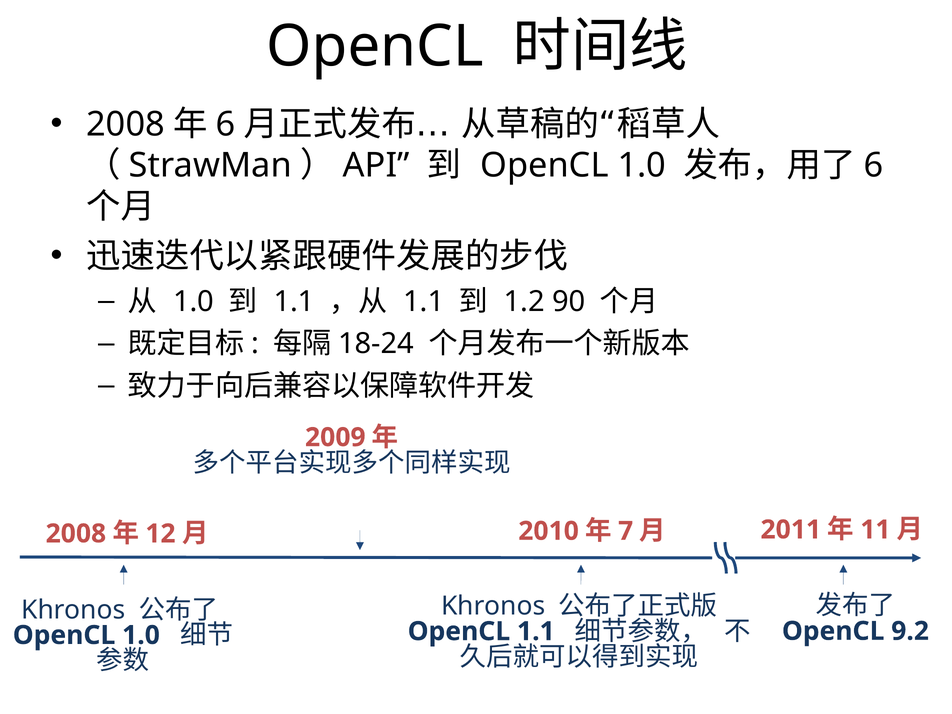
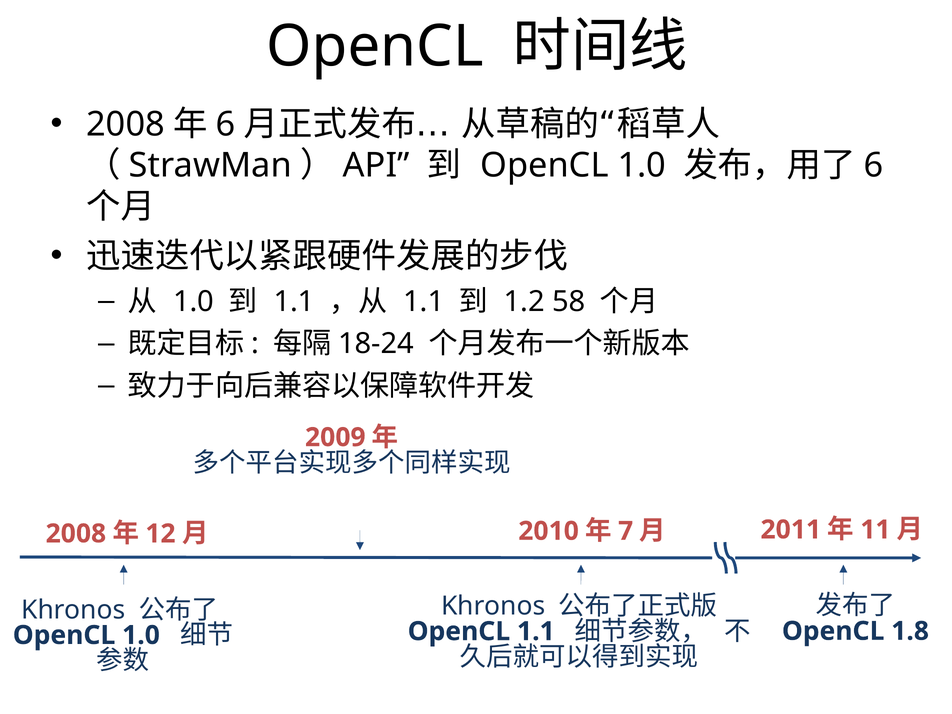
90: 90 -> 58
9.2: 9.2 -> 1.8
